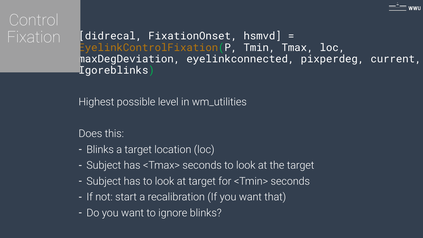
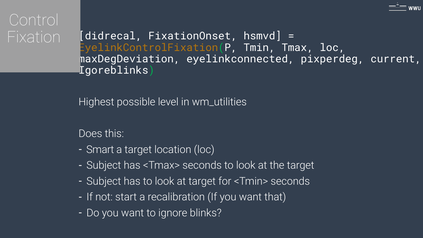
Blinks at (100, 149): Blinks -> Smart
